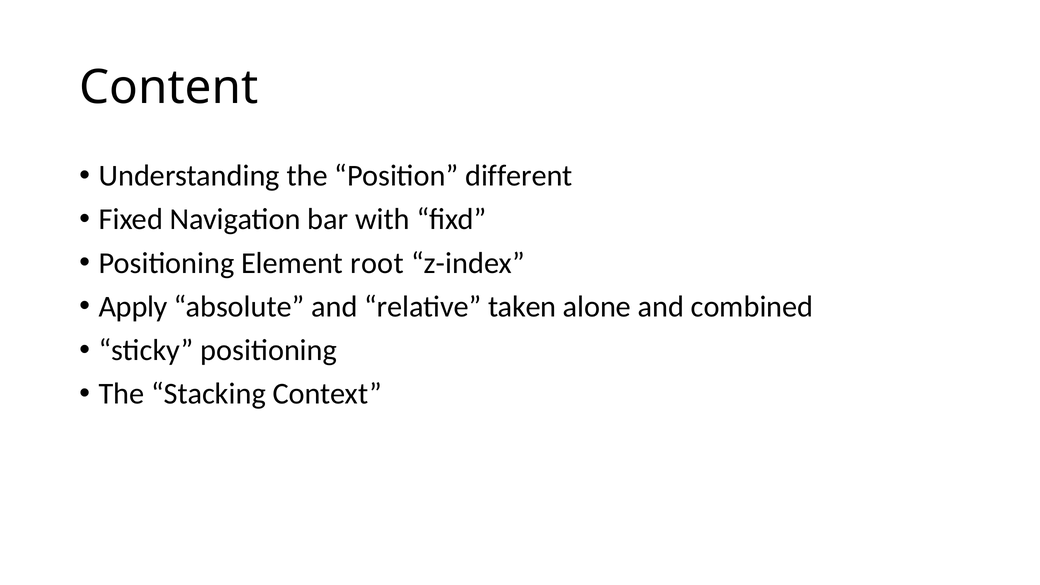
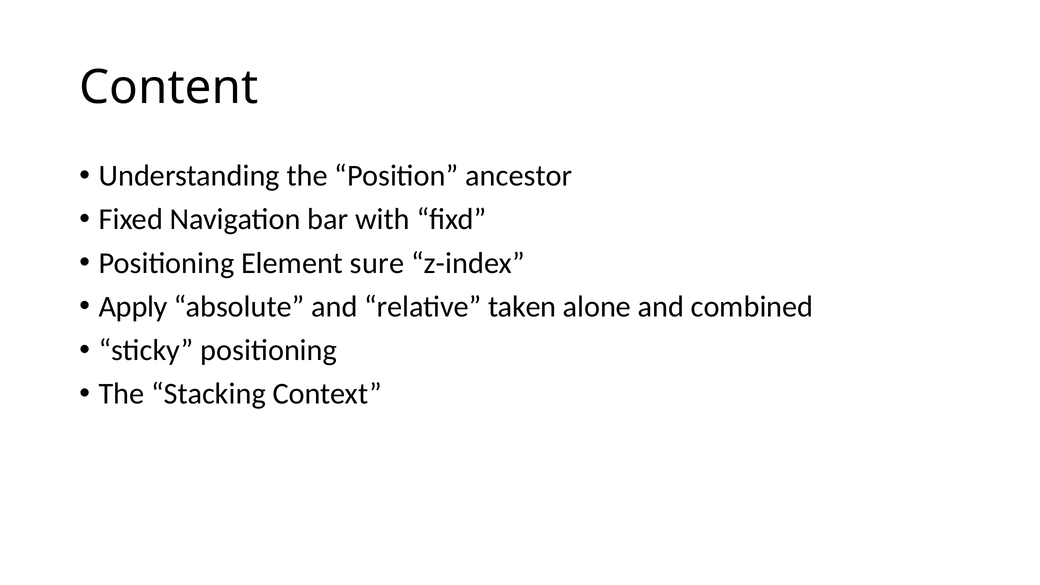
different: different -> ancestor
root: root -> sure
